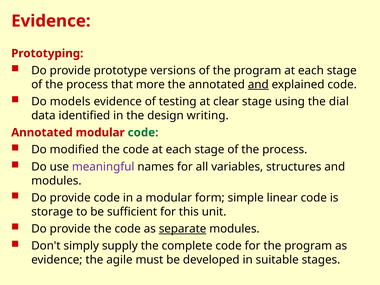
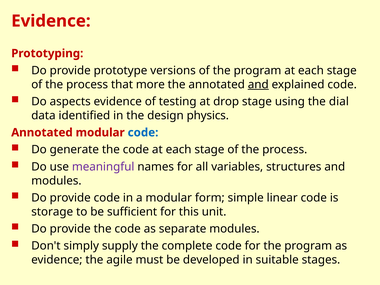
models: models -> aspects
clear: clear -> drop
writing: writing -> physics
code at (143, 133) colour: green -> blue
modified: modified -> generate
separate underline: present -> none
